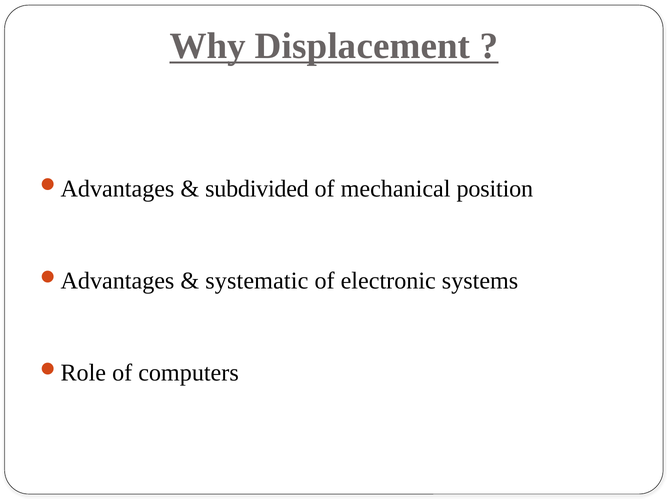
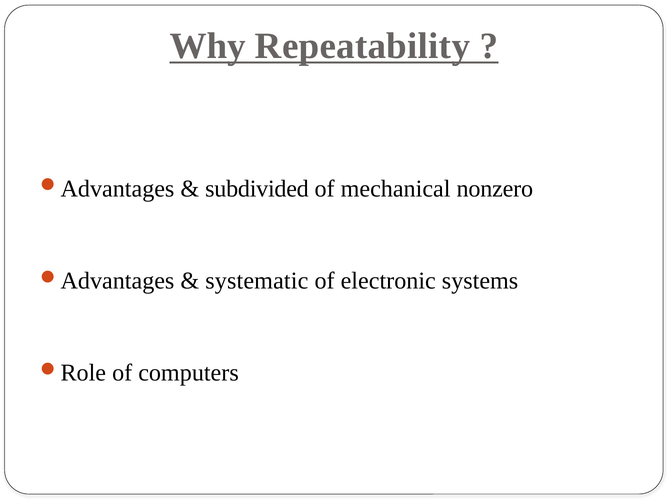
Displacement: Displacement -> Repeatability
position: position -> nonzero
